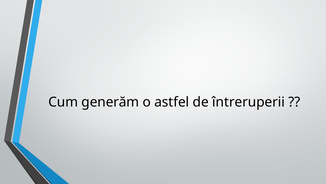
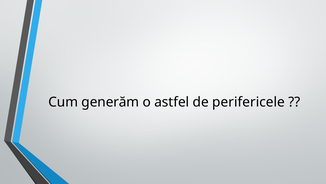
întreruperii: întreruperii -> perifericele
